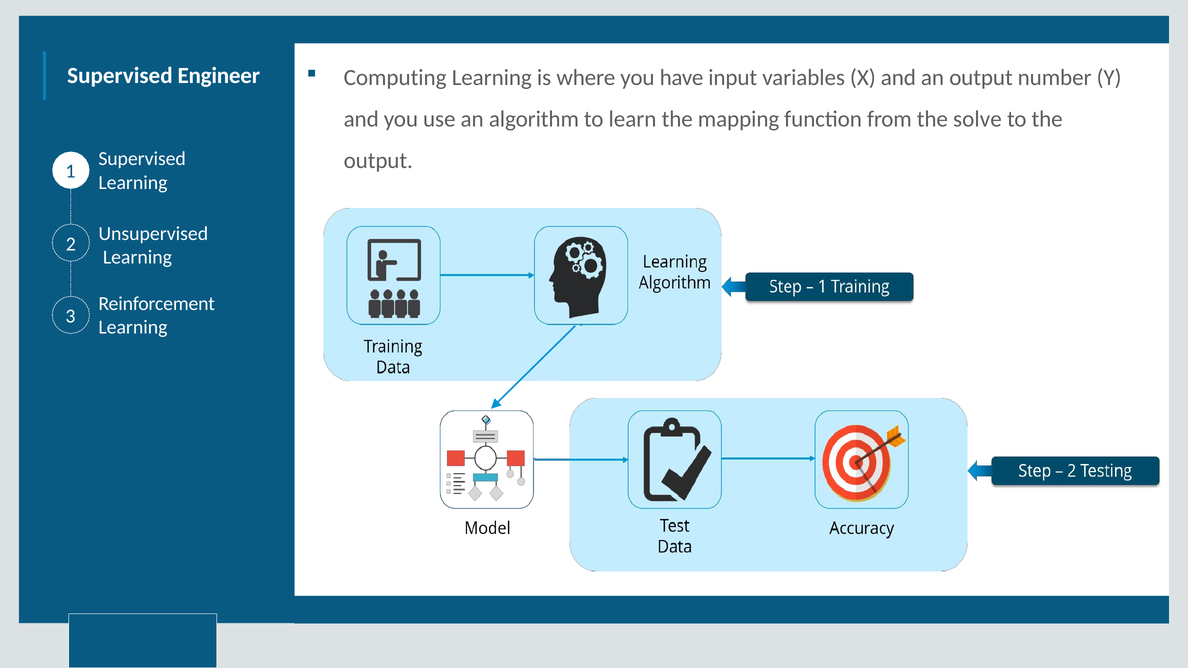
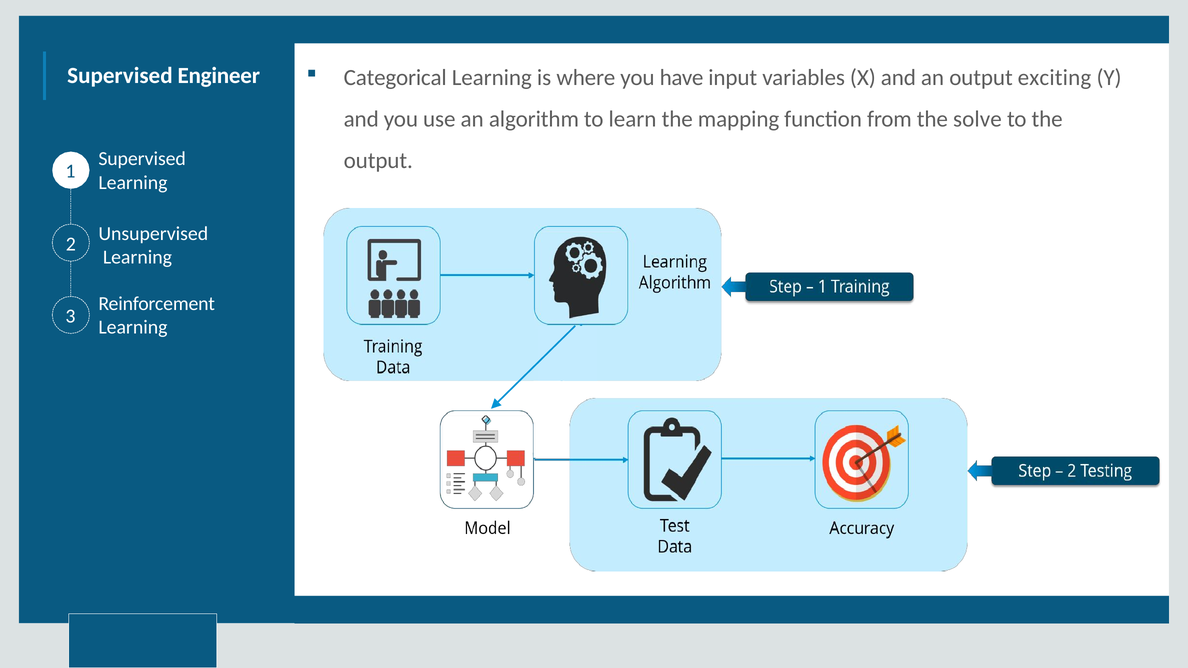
Computing: Computing -> Categorical
number: number -> exciting
